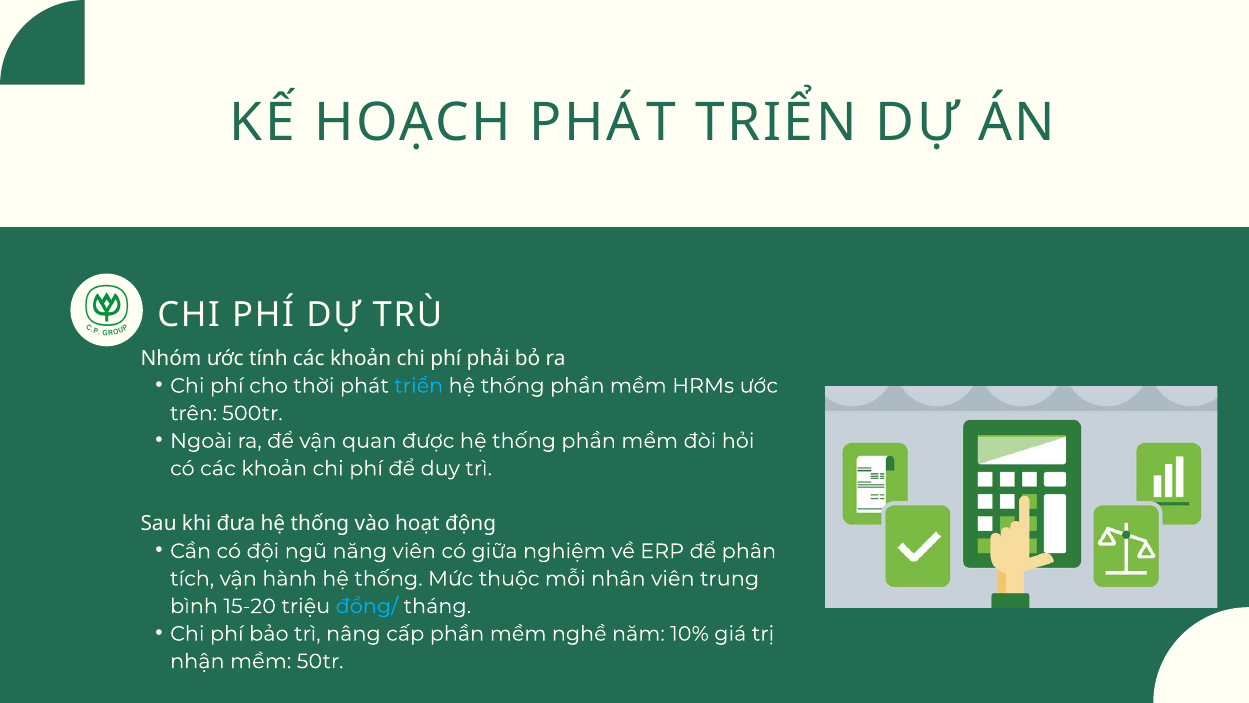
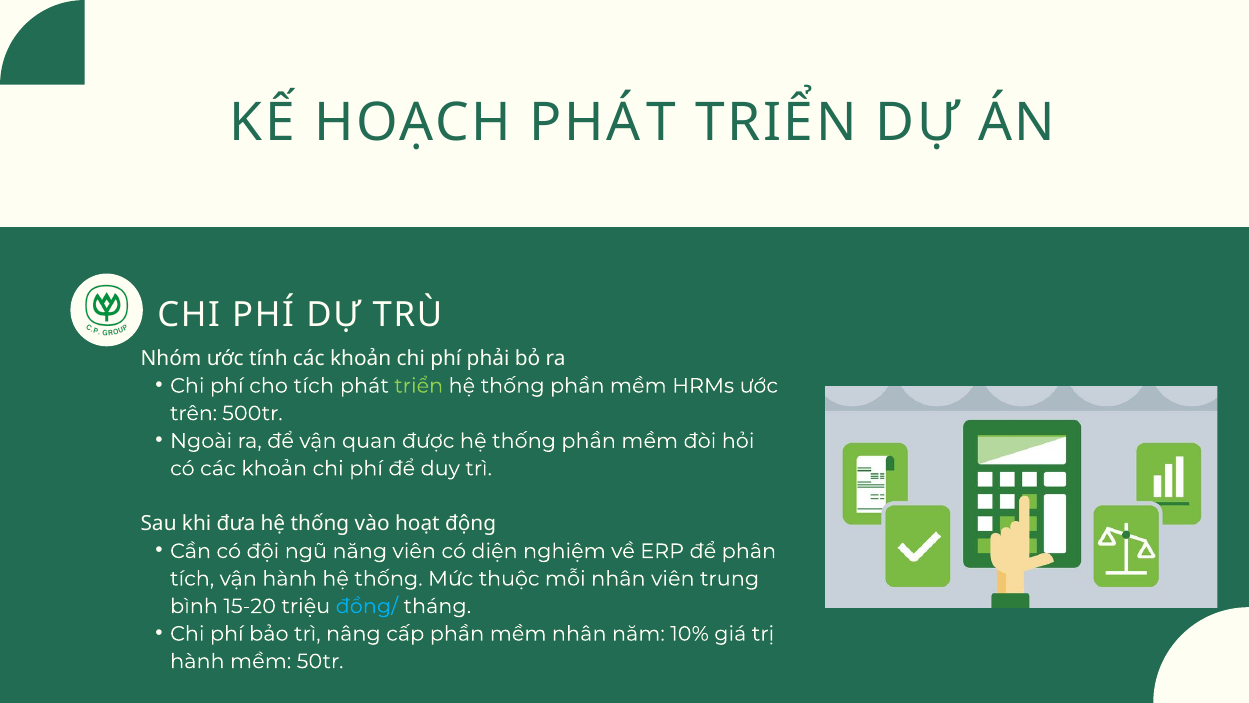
cho thời: thời -> tích
triển at (419, 386) colour: light blue -> light green
giữa: giữa -> diện
mềm nghề: nghề -> nhân
nhận at (197, 661): nhận -> hành
